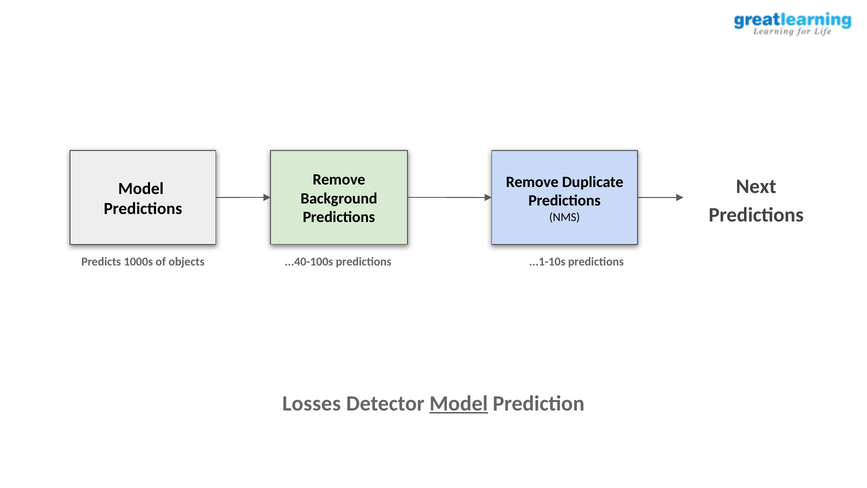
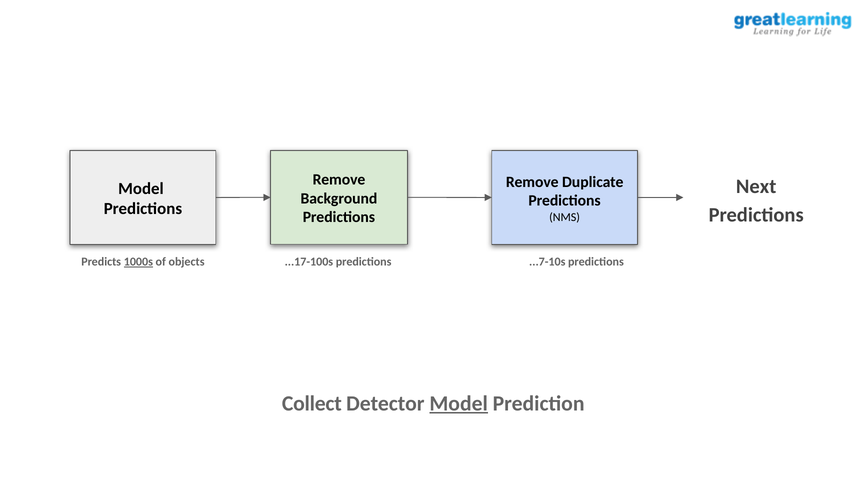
1000s underline: none -> present
...40-100s: ...40-100s -> ...17-100s
...1-10s: ...1-10s -> ...7-10s
Losses: Losses -> Collect
